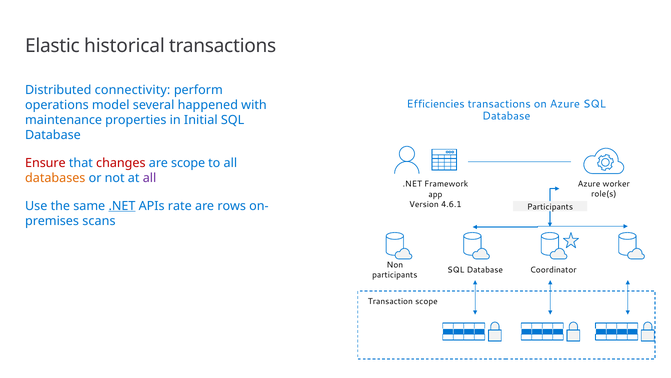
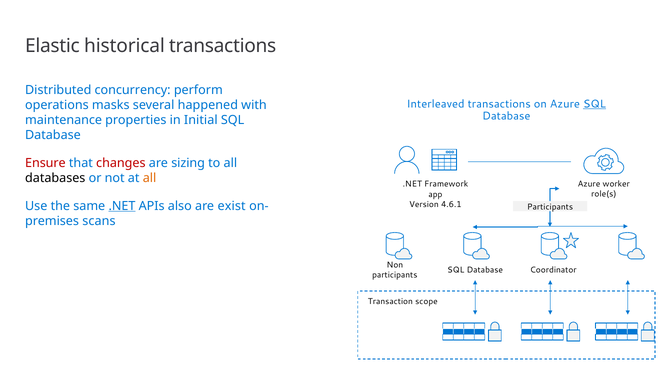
connectivity: connectivity -> concurrency
Efficiencies: Efficiencies -> Interleaved
SQL at (594, 104) underline: none -> present
model: model -> masks
are scope: scope -> sizing
databases colour: orange -> black
all at (150, 178) colour: purple -> orange
rate: rate -> also
rows: rows -> exist
